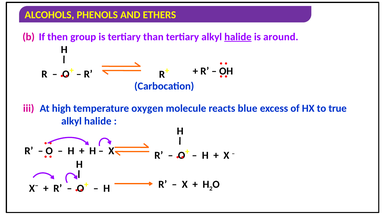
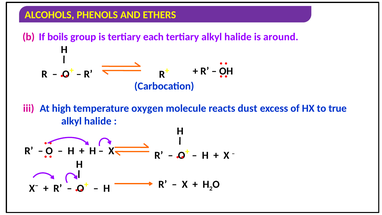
then: then -> boils
than: than -> each
halide at (238, 37) underline: present -> none
blue: blue -> dust
